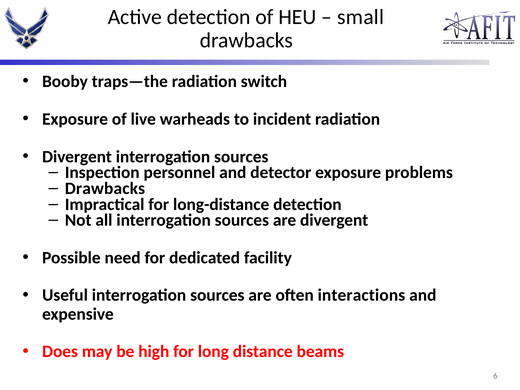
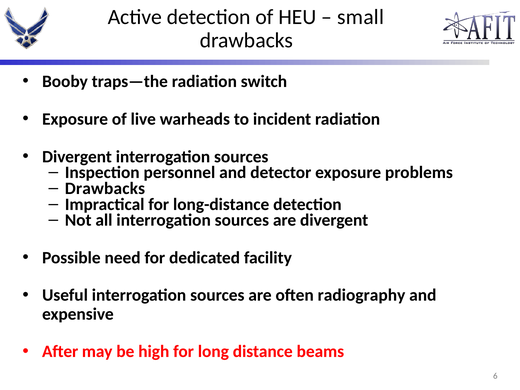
interactions: interactions -> radiography
Does: Does -> After
